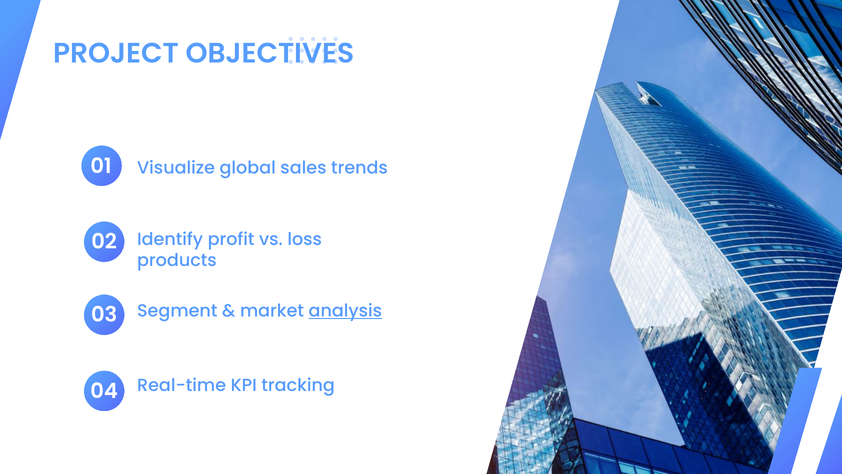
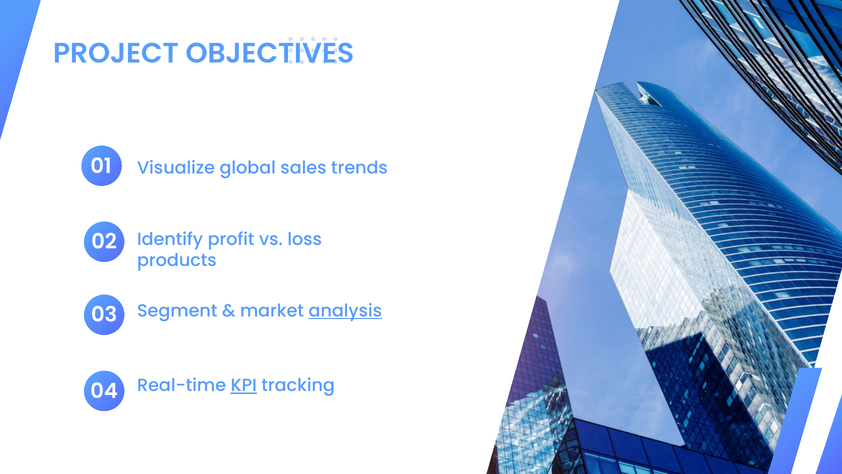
KPI underline: none -> present
